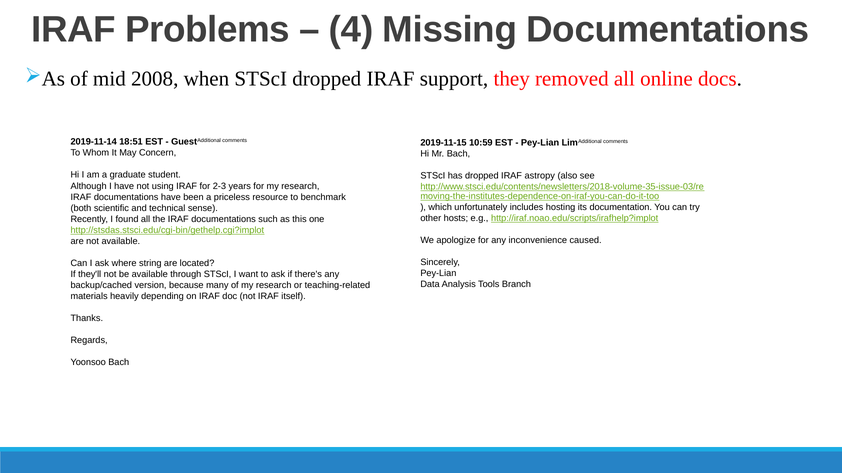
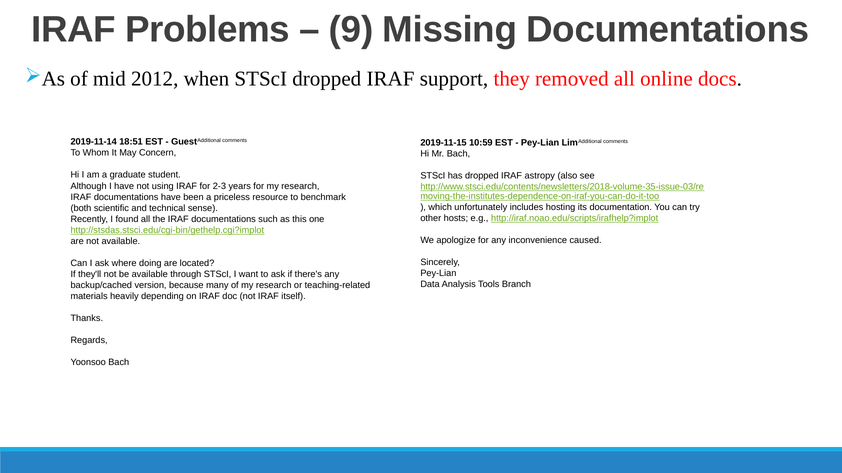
4: 4 -> 9
2008: 2008 -> 2012
string: string -> doing
